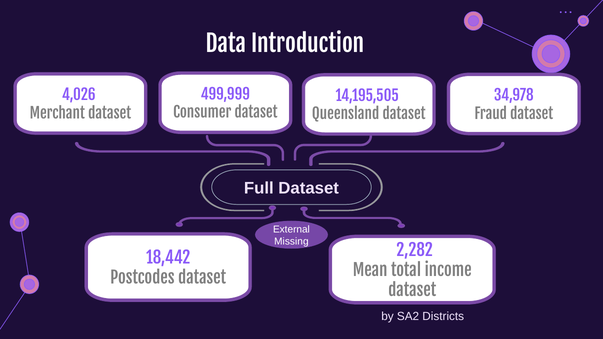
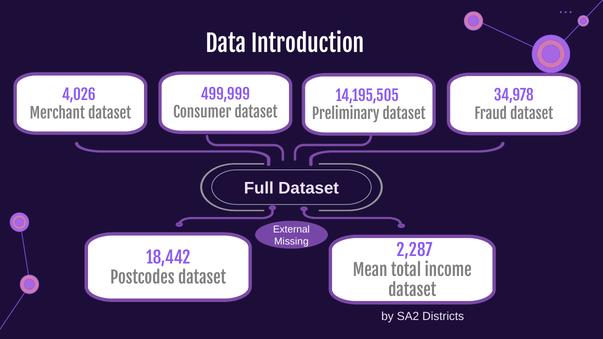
Queensland: Queensland -> Preliminary
2,282: 2,282 -> 2,287
